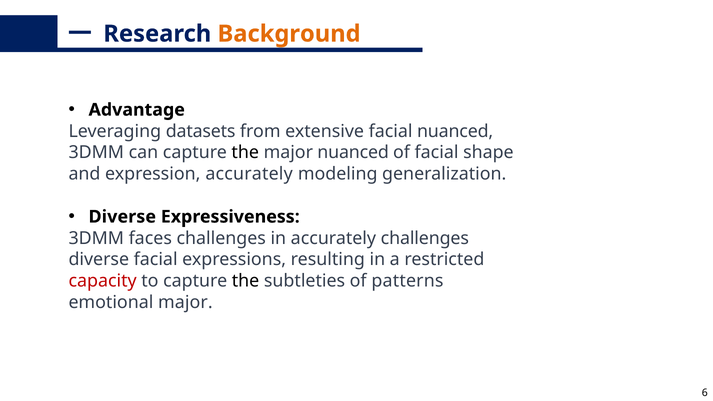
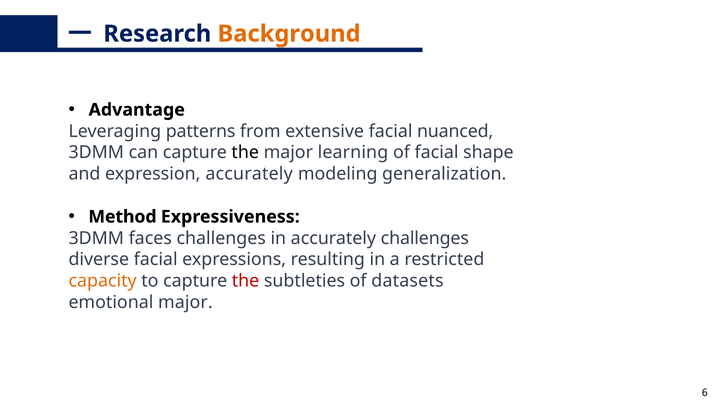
datasets: datasets -> patterns
major nuanced: nuanced -> learning
Diverse at (122, 217): Diverse -> Method
capacity colour: red -> orange
the at (246, 281) colour: black -> red
patterns: patterns -> datasets
